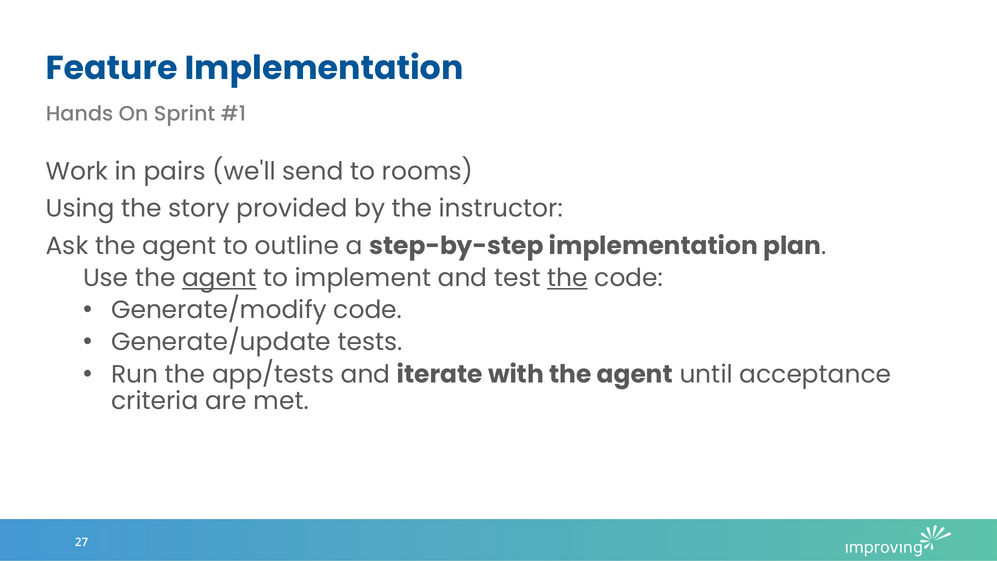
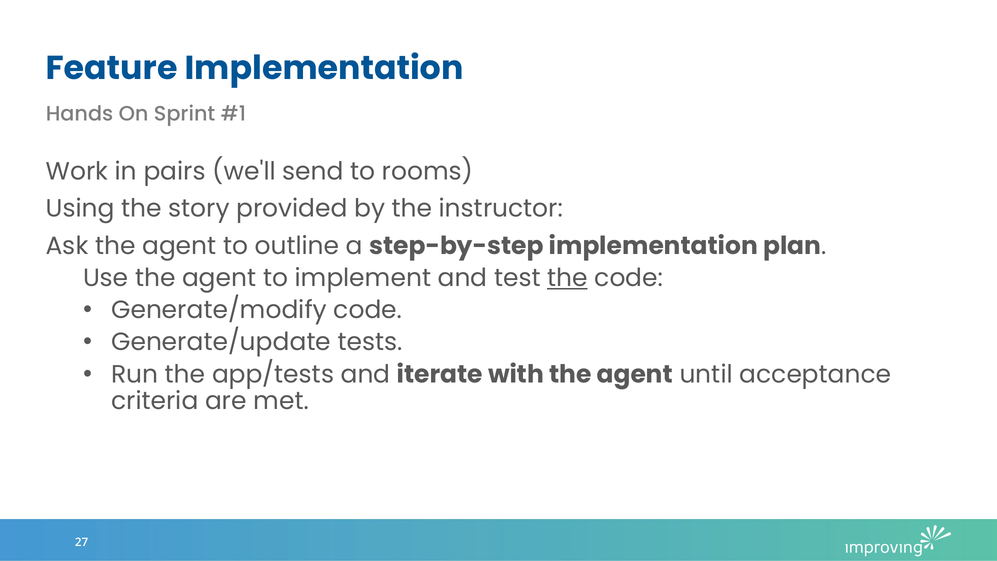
agent at (219, 278) underline: present -> none
